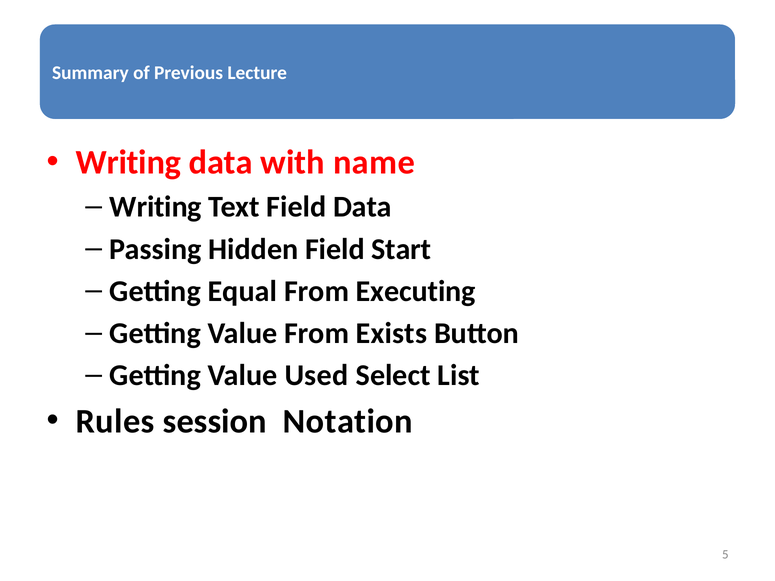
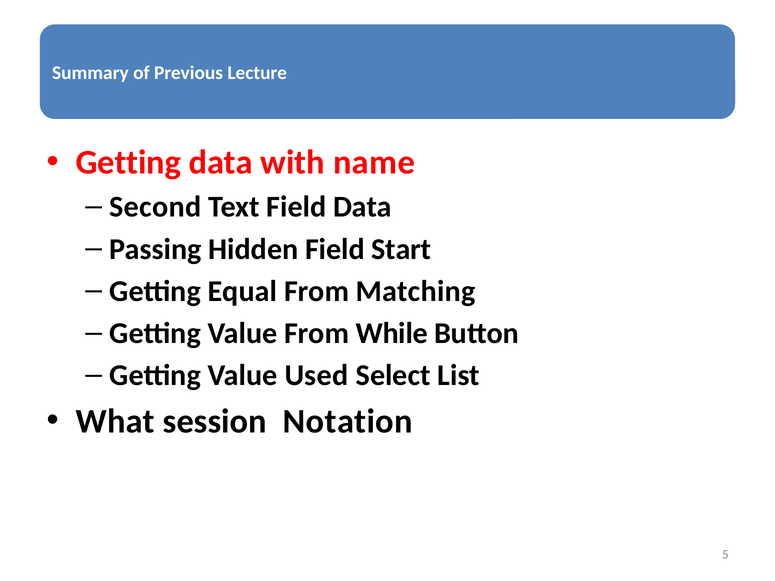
Writing at (128, 163): Writing -> Getting
Writing at (156, 207): Writing -> Second
Executing: Executing -> Matching
Exists: Exists -> While
Rules: Rules -> What
